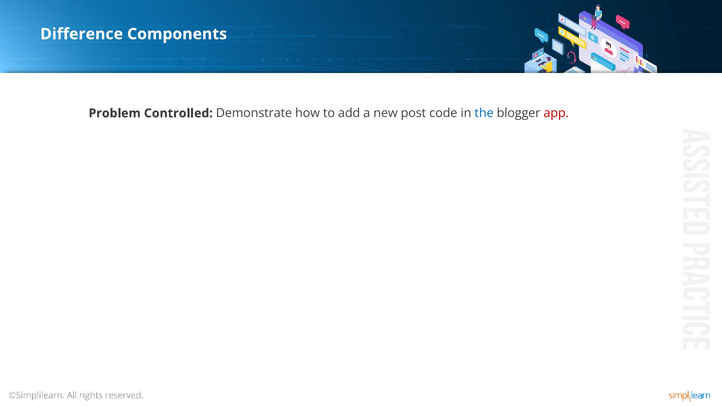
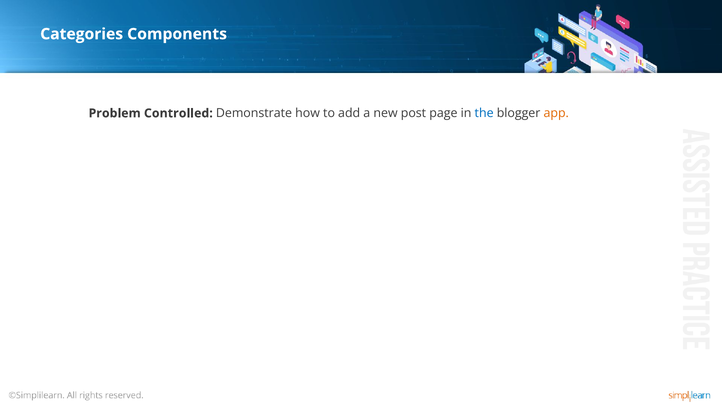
Difference: Difference -> Categories
code: code -> page
app colour: red -> orange
